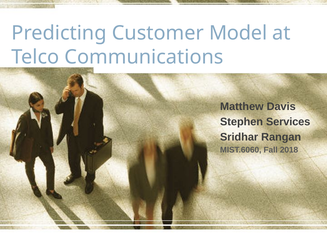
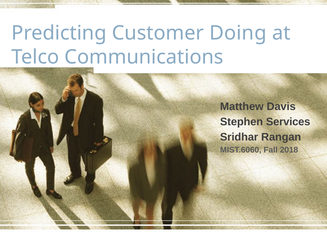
Model: Model -> Doing
